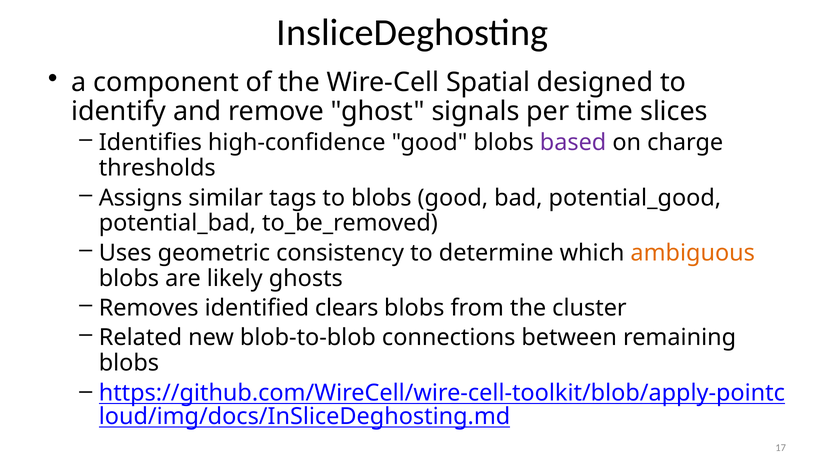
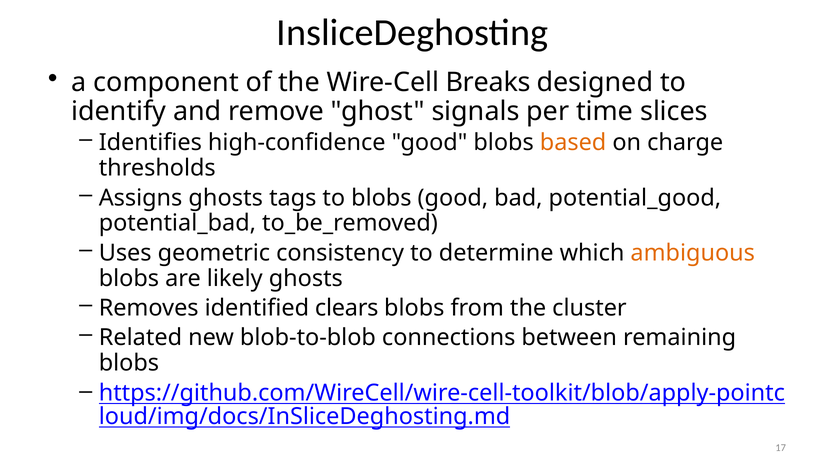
Spatial: Spatial -> Breaks
based colour: purple -> orange
Assigns similar: similar -> ghosts
